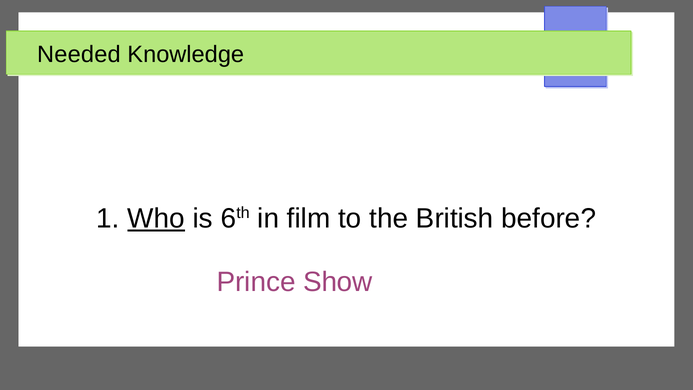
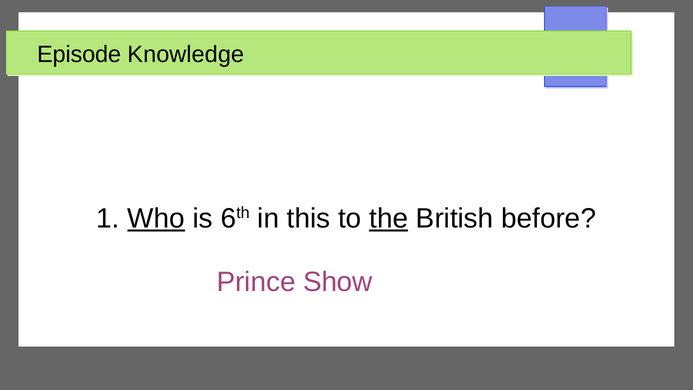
Needed: Needed -> Episode
film: film -> this
the underline: none -> present
